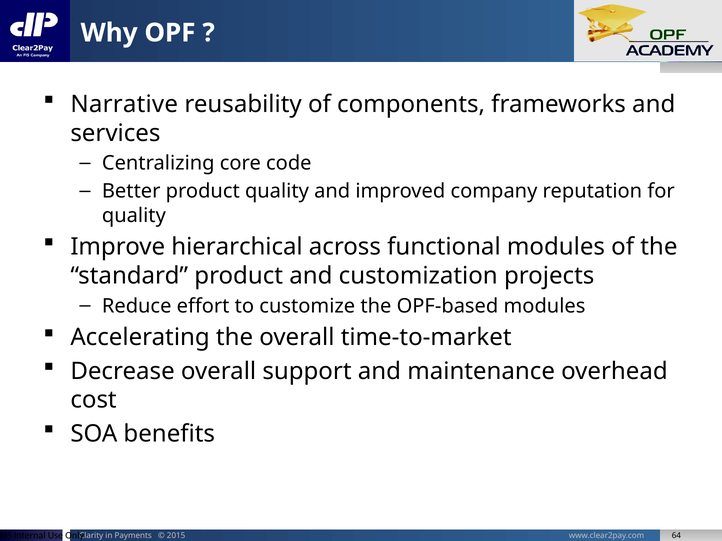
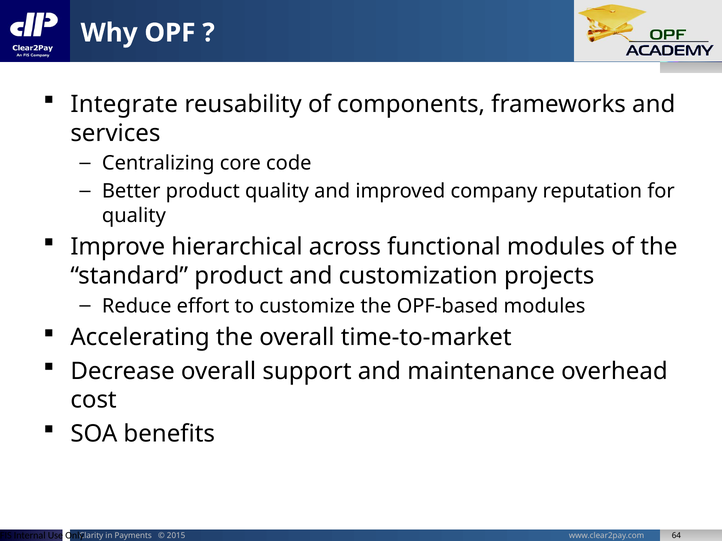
Narrative: Narrative -> Integrate
